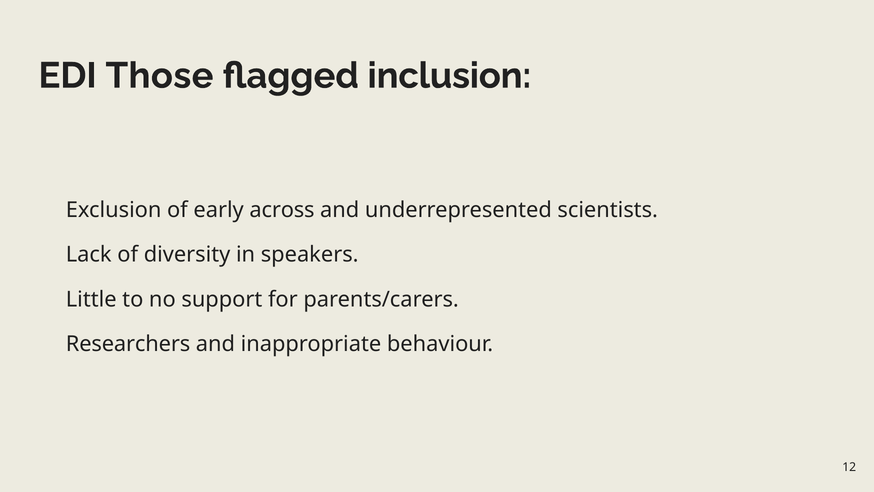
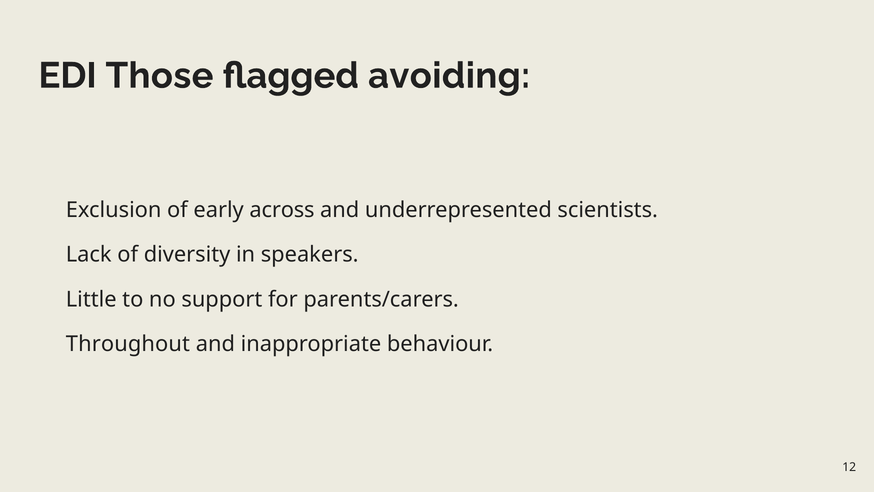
inclusion: inclusion -> avoiding
Researchers: Researchers -> Throughout
